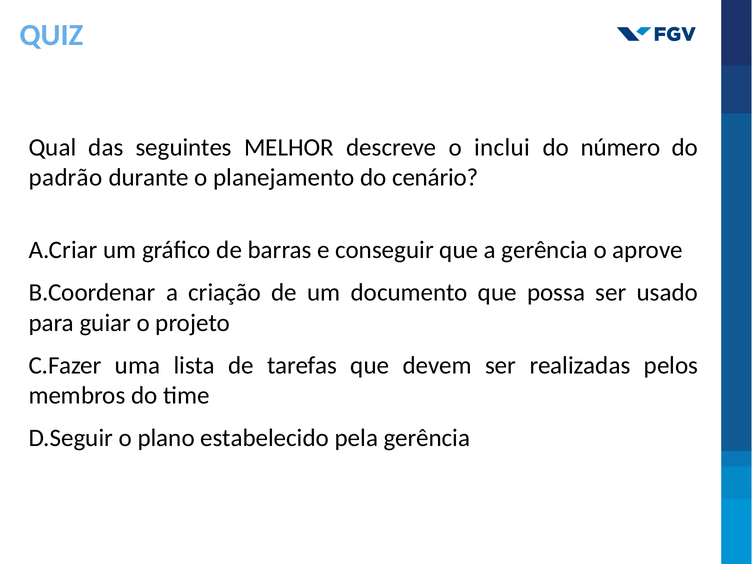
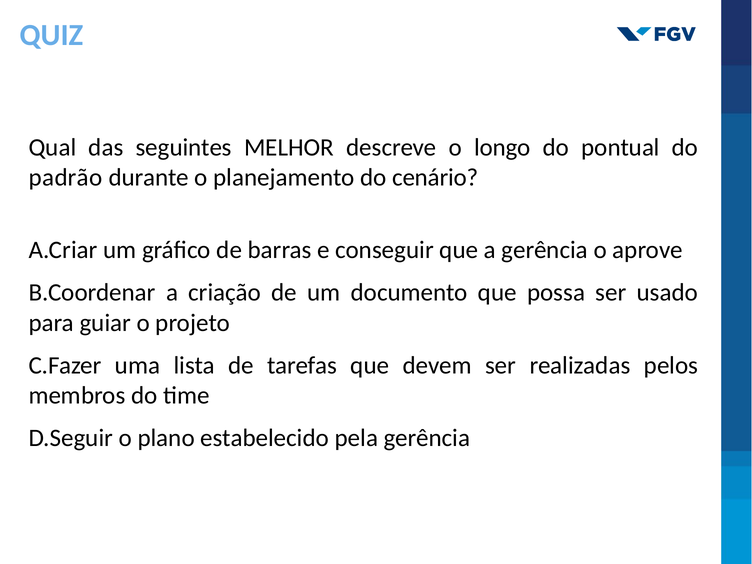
inclui: inclui -> longo
número: número -> pontual
